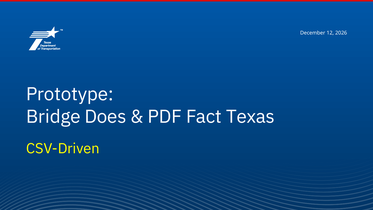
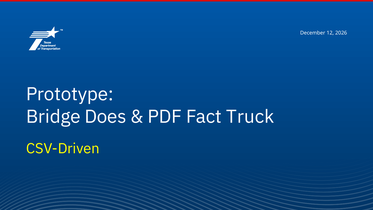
Texas: Texas -> Truck
